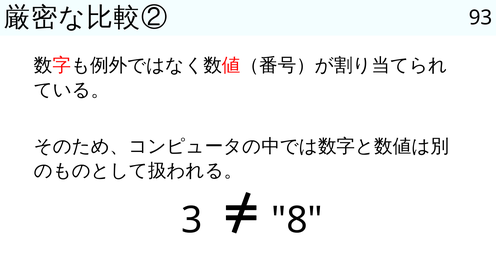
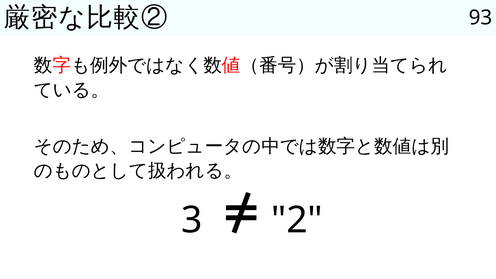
8: 8 -> 2
